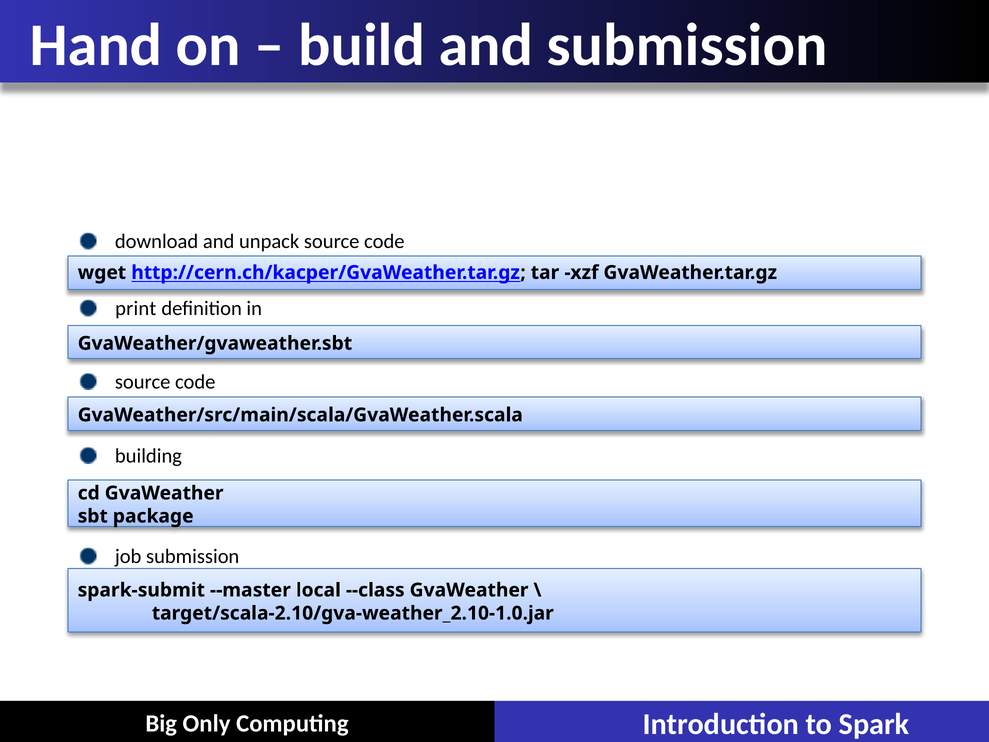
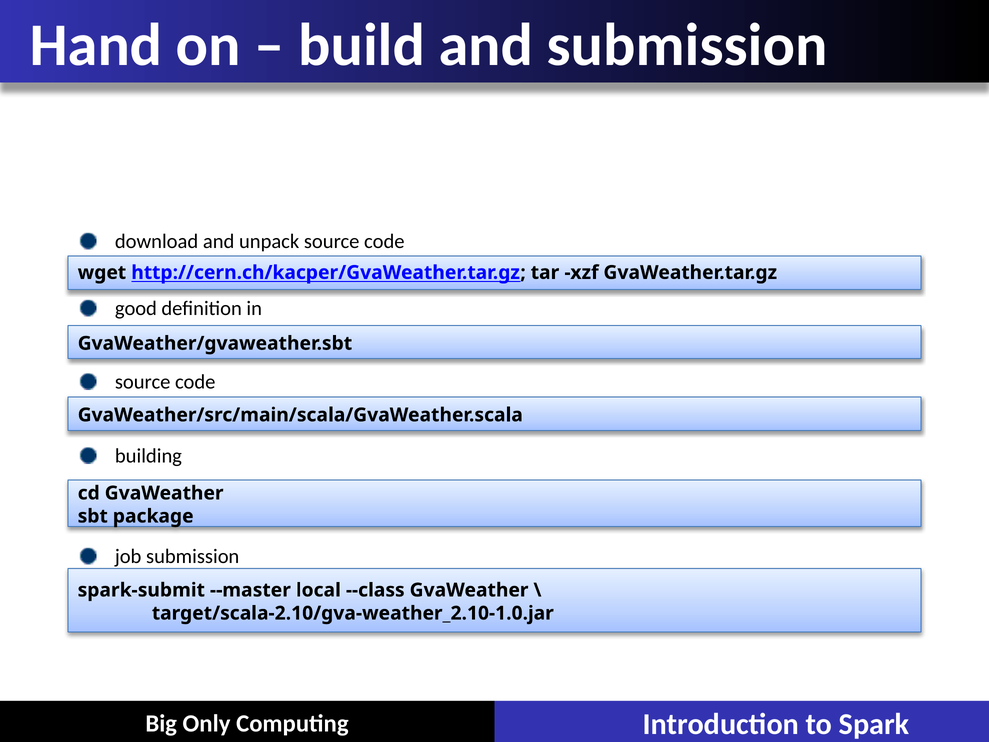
print: print -> good
